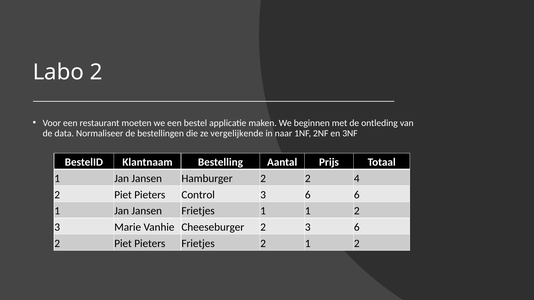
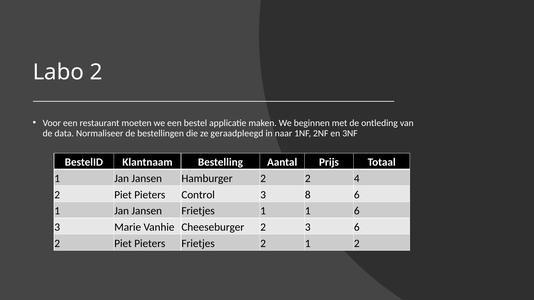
vergelijkende: vergelijkende -> geraadpleegd
6 at (308, 195): 6 -> 8
1 1 2: 2 -> 6
